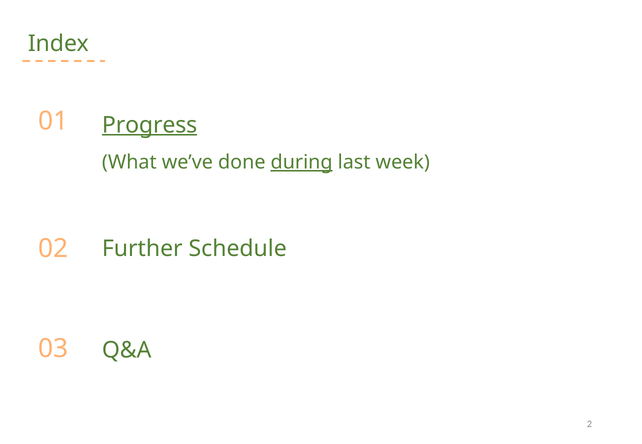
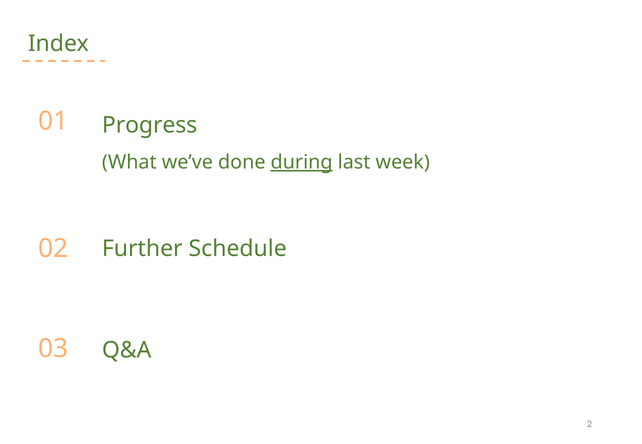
Progress underline: present -> none
